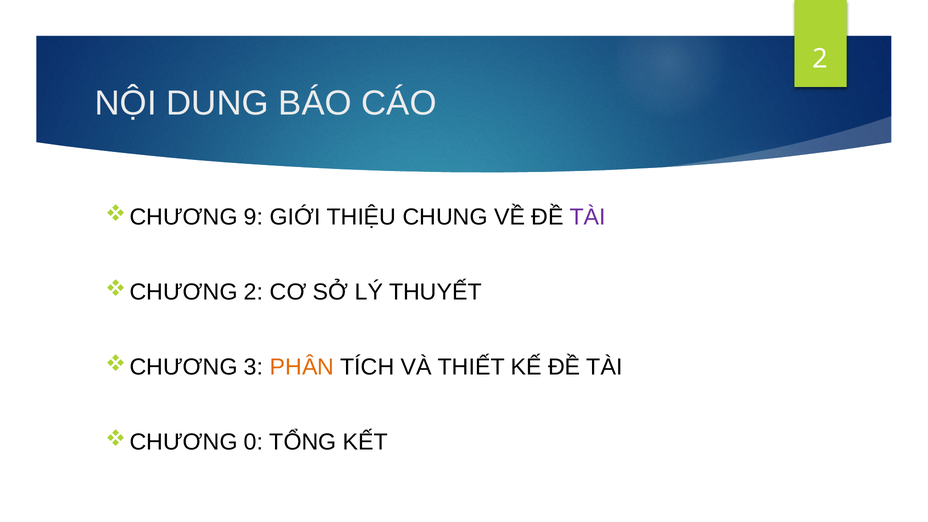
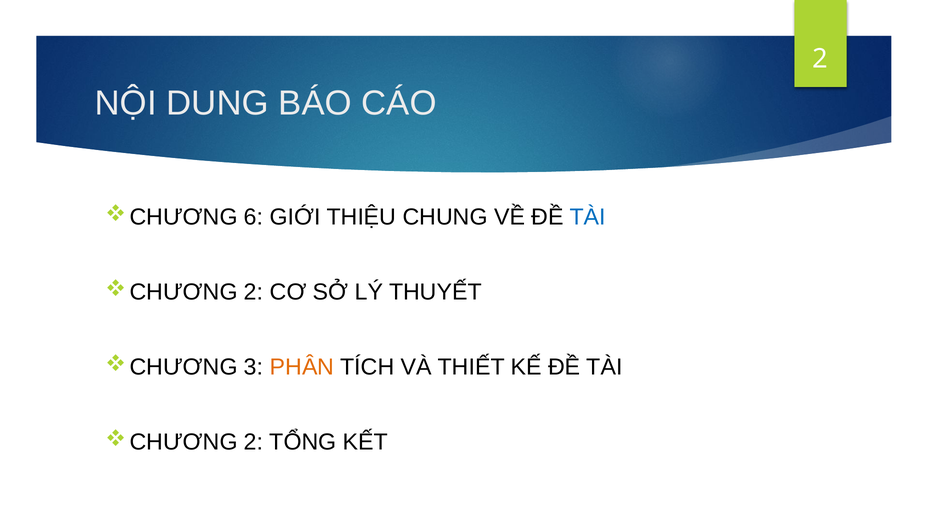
9: 9 -> 6
TÀI at (588, 217) colour: purple -> blue
0 at (254, 442): 0 -> 2
